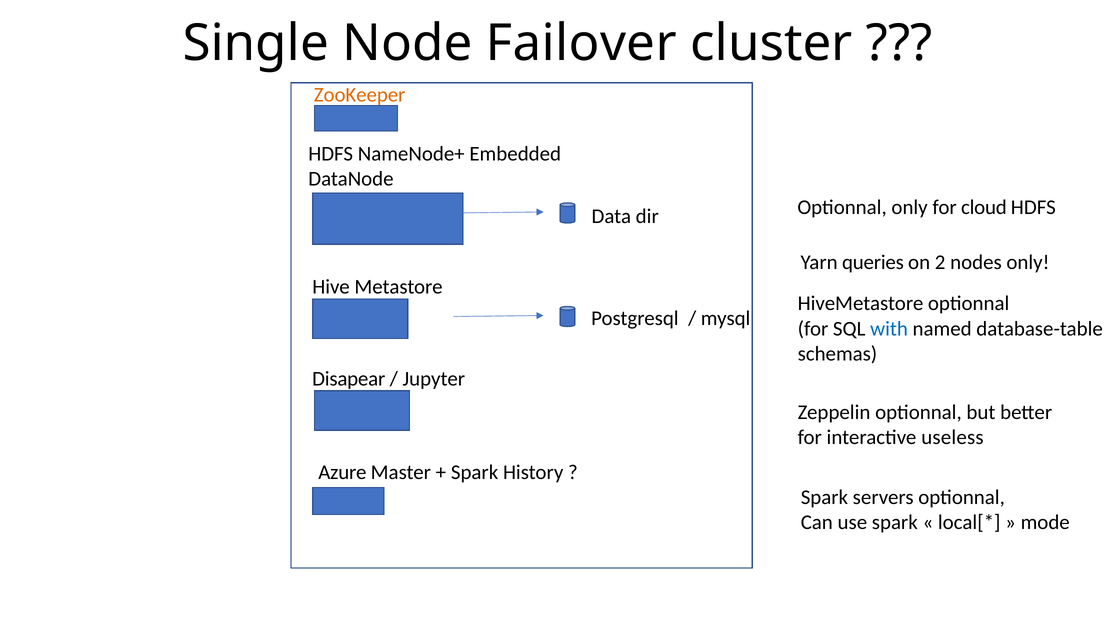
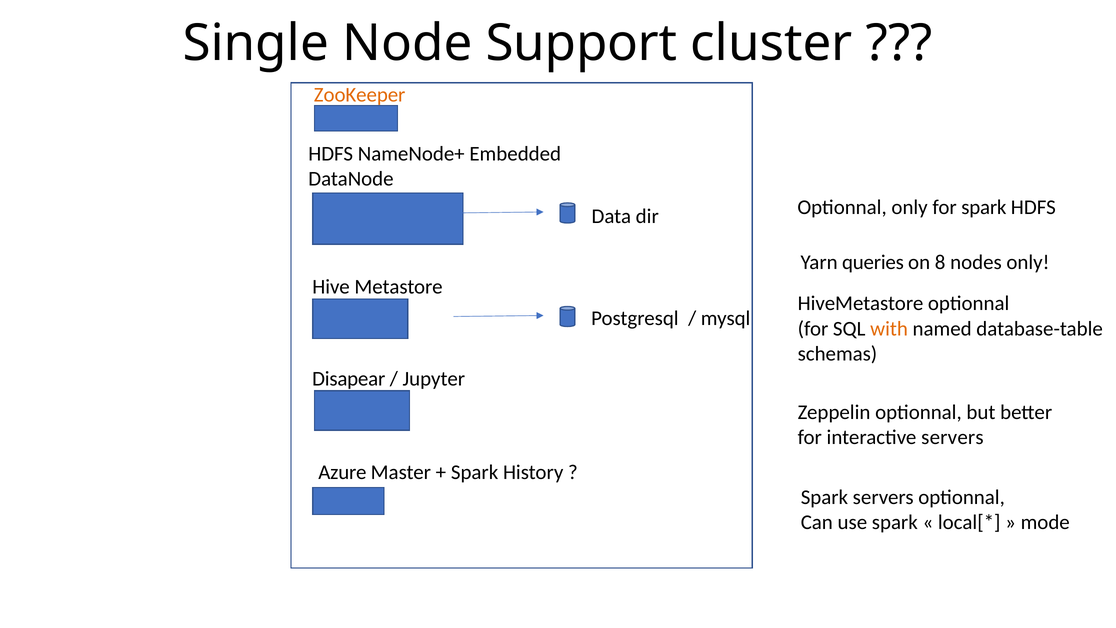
Failover: Failover -> Support
for cloud: cloud -> spark
2: 2 -> 8
with colour: blue -> orange
interactive useless: useless -> servers
